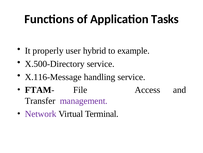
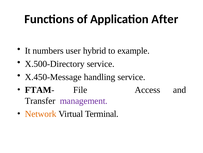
Tasks: Tasks -> After
properly: properly -> numbers
X.116-Message: X.116-Message -> X.450-Message
Network colour: purple -> orange
